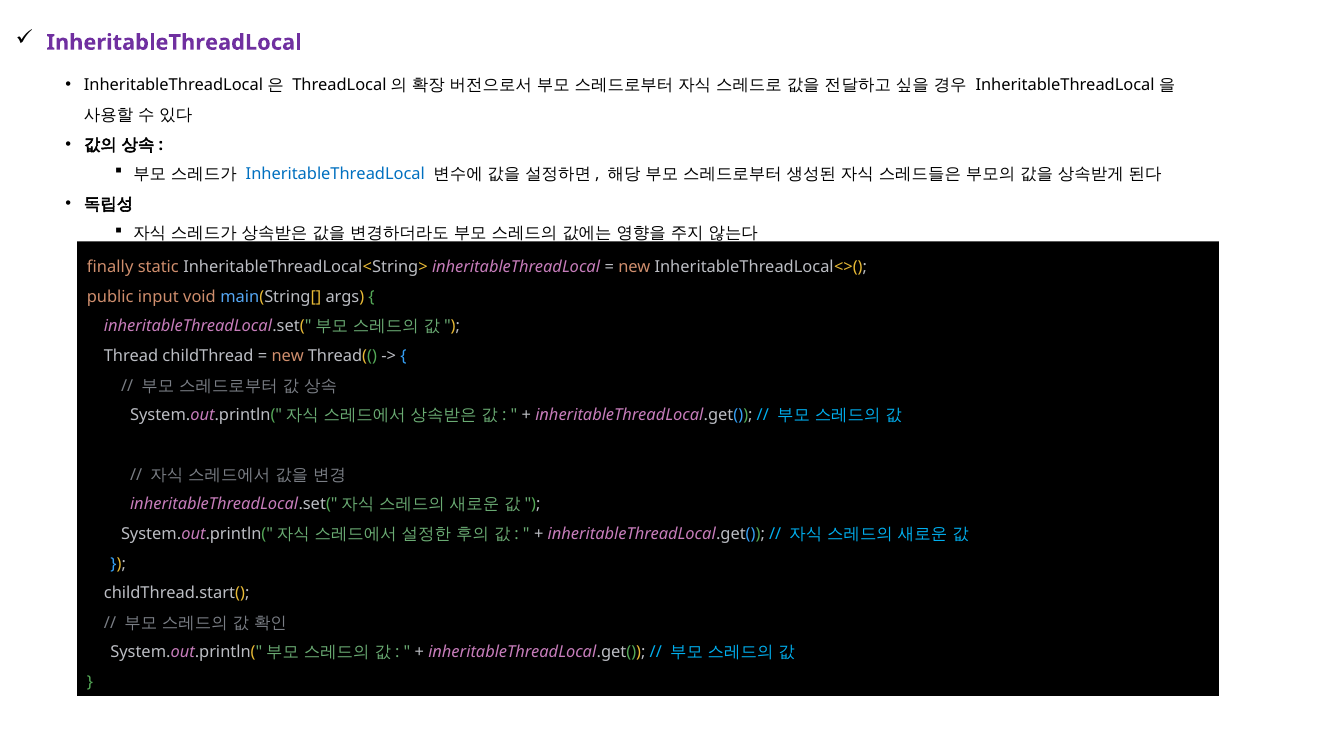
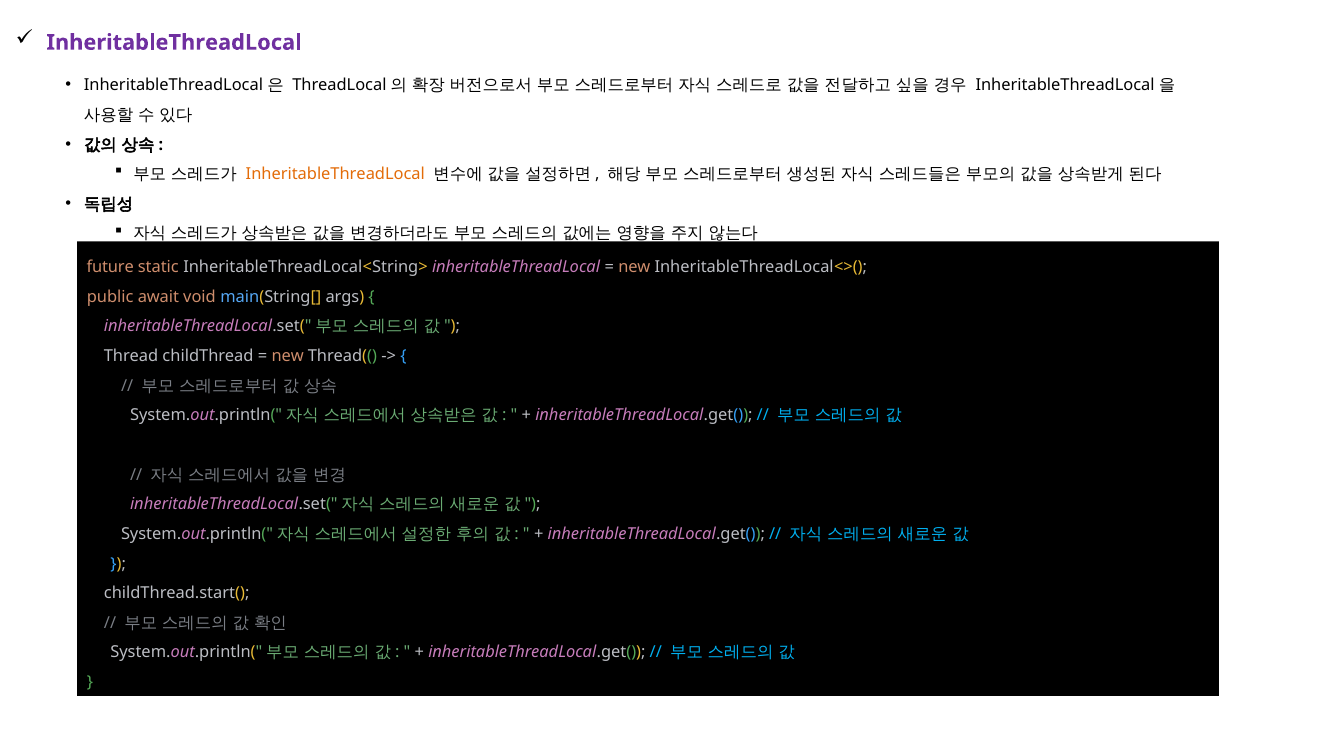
InheritableThreadLocal at (335, 174) colour: blue -> orange
finally: finally -> future
input: input -> await
